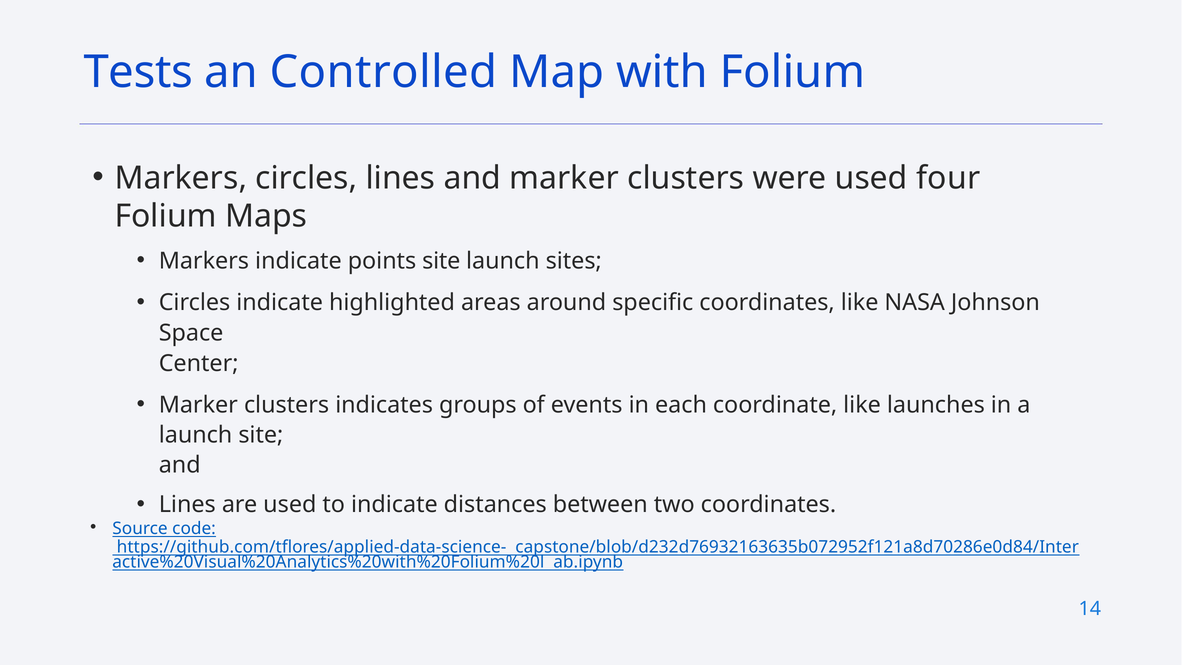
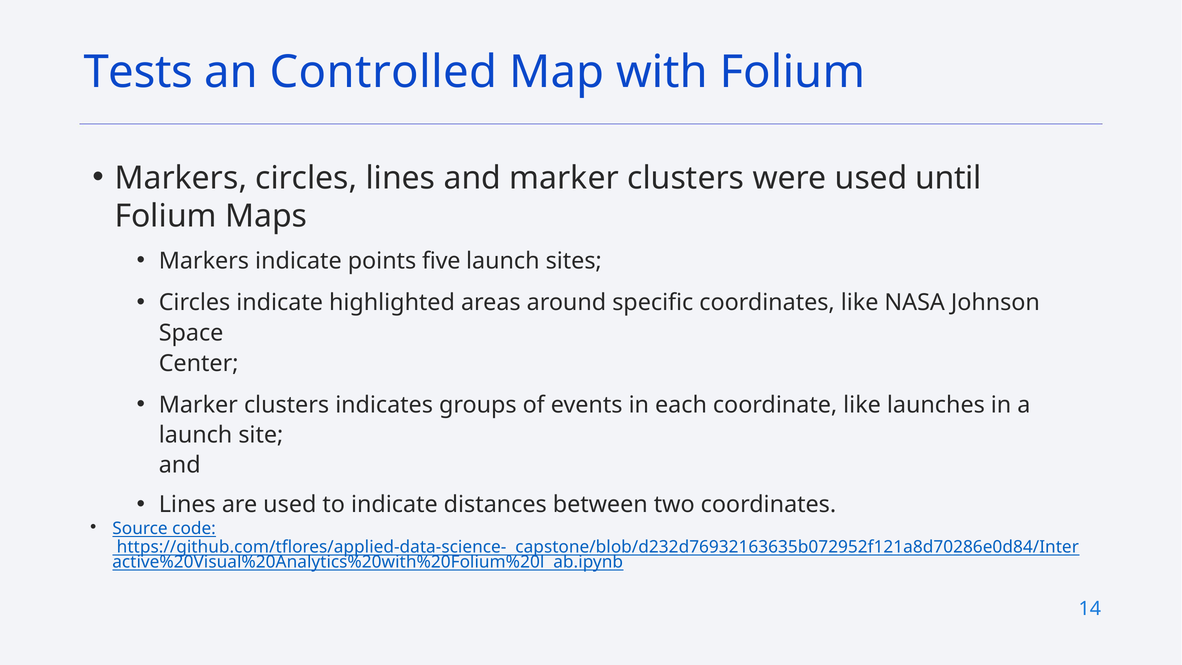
four: four -> until
points site: site -> five
